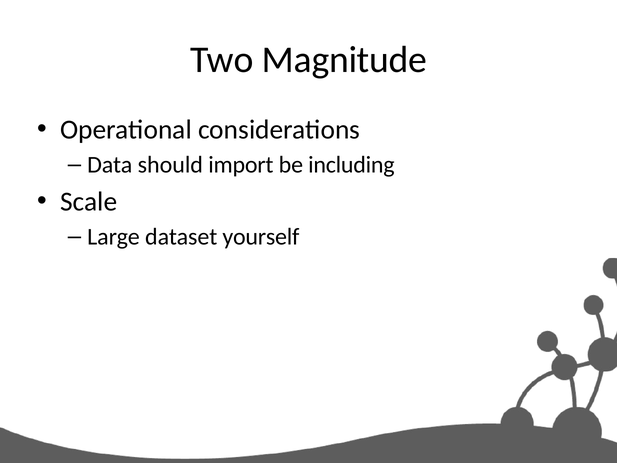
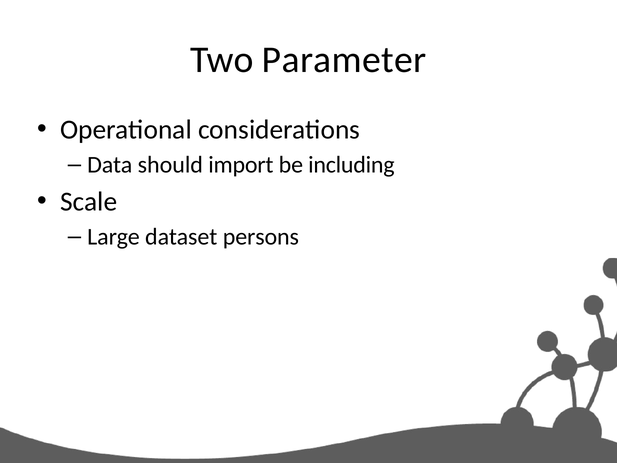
Magnitude: Magnitude -> Parameter
yourself: yourself -> persons
